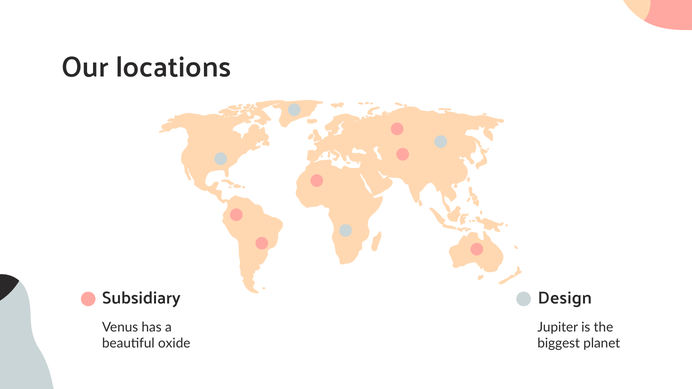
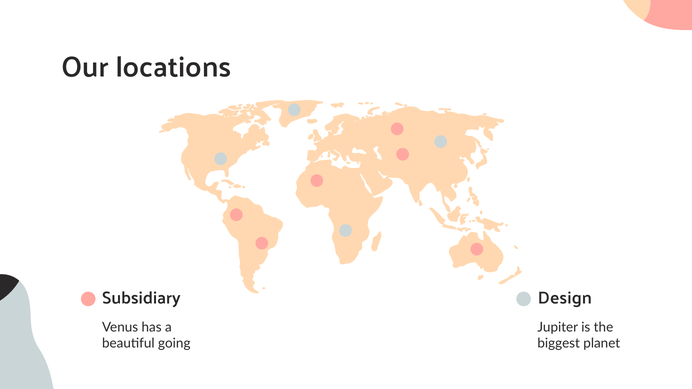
oxide: oxide -> going
